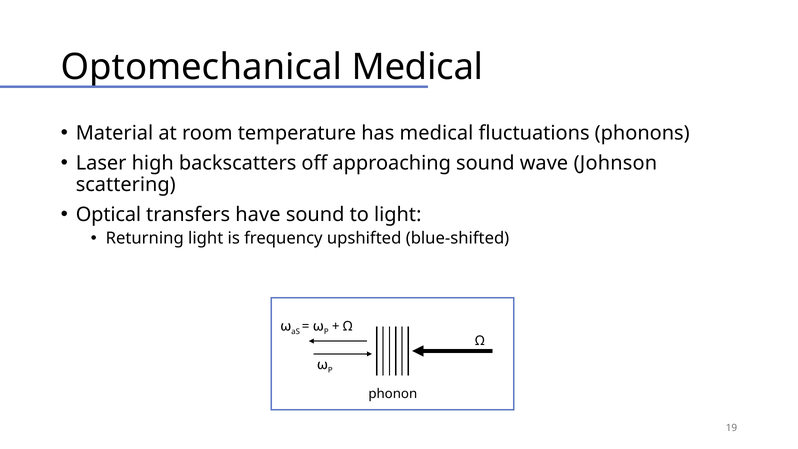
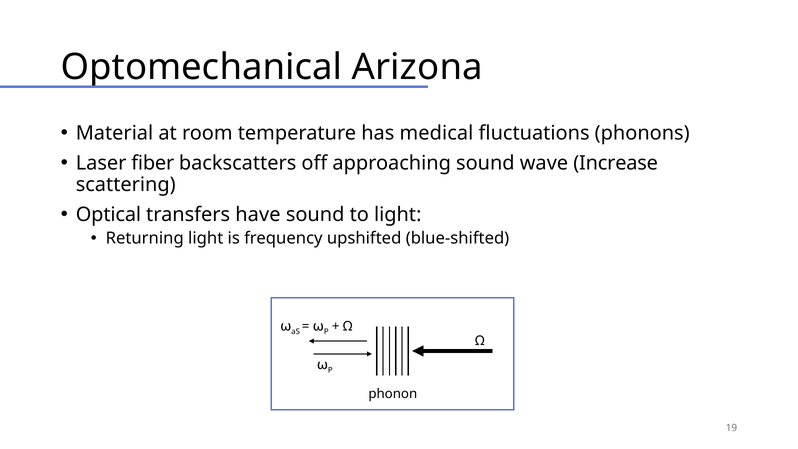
Medical at (417, 67): Medical -> Arizona
high: high -> fiber
Johnson: Johnson -> Increase
